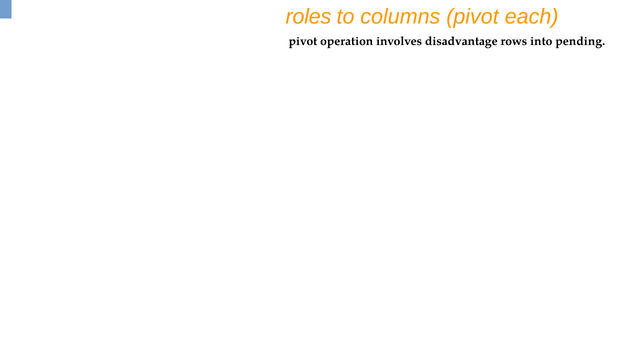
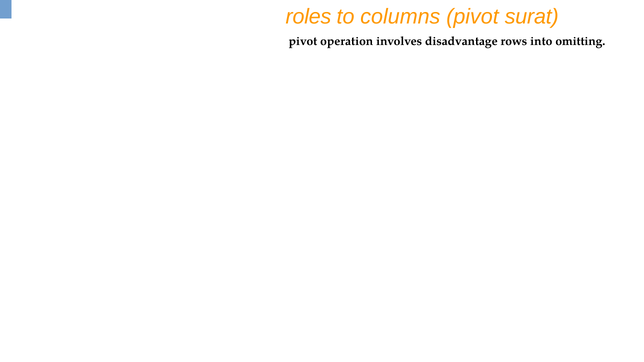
each: each -> surat
pending: pending -> omitting
